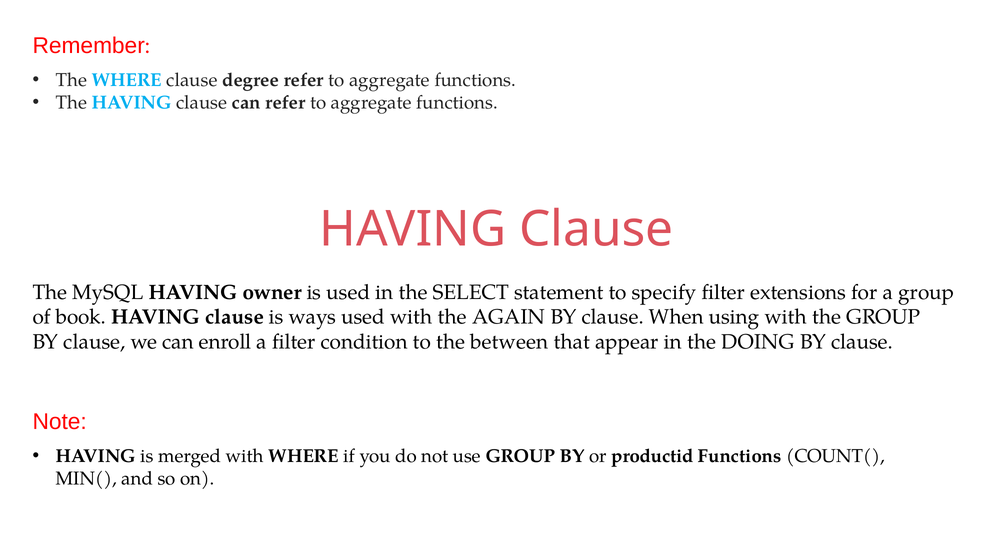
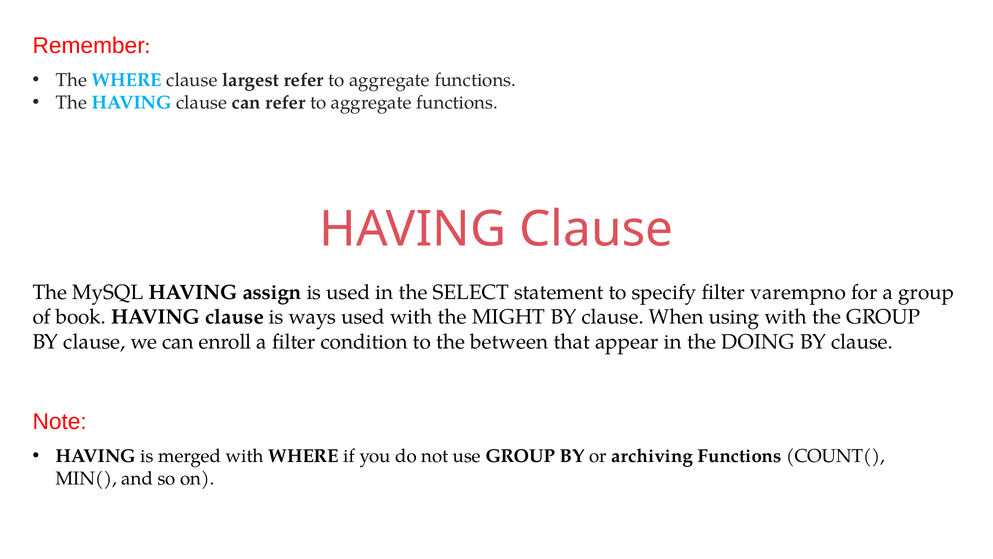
degree: degree -> largest
owner: owner -> assign
extensions: extensions -> varempno
AGAIN: AGAIN -> MIGHT
productid: productid -> archiving
